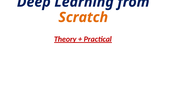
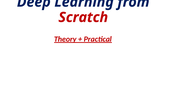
Scratch colour: orange -> red
